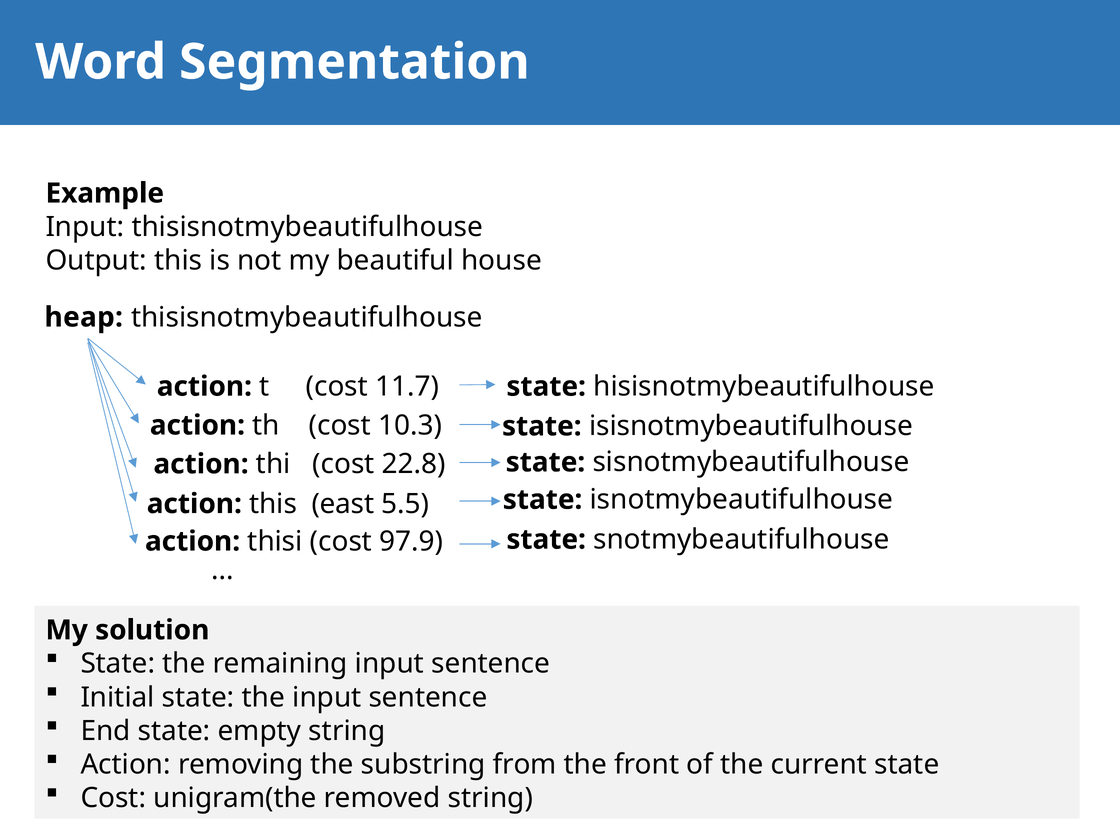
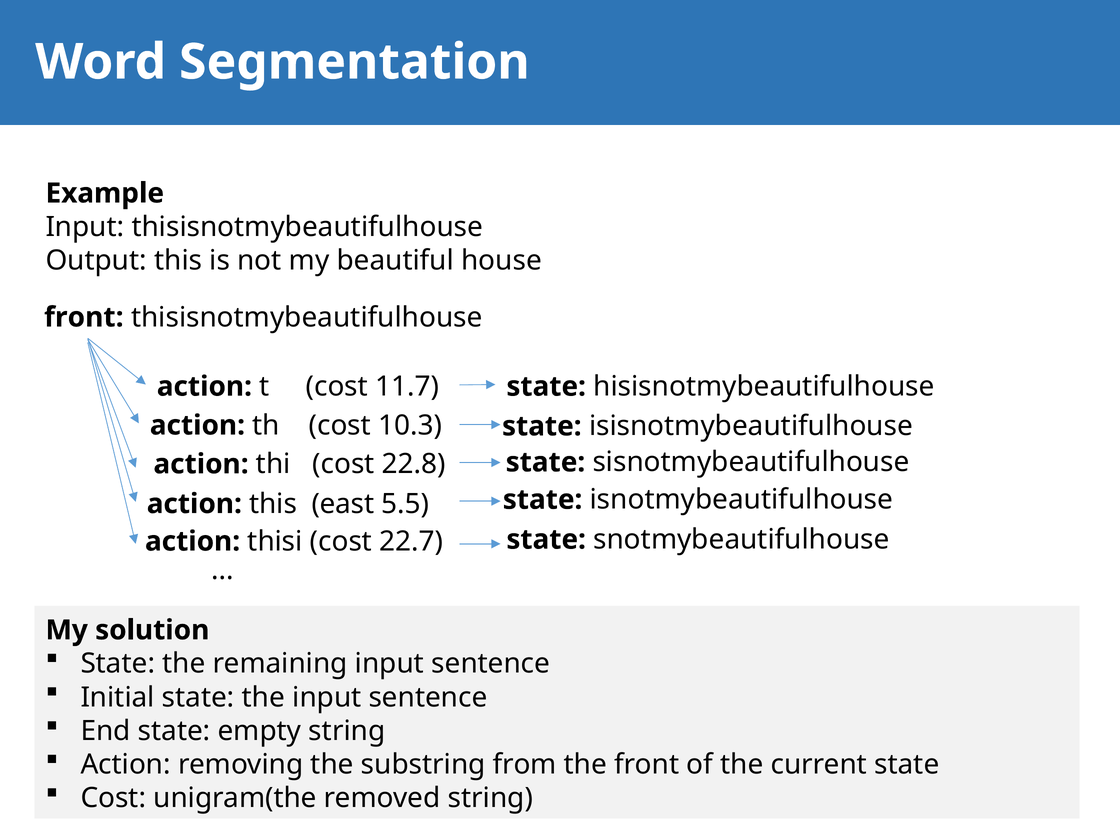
heap at (84, 317): heap -> front
97.9: 97.9 -> 22.7
